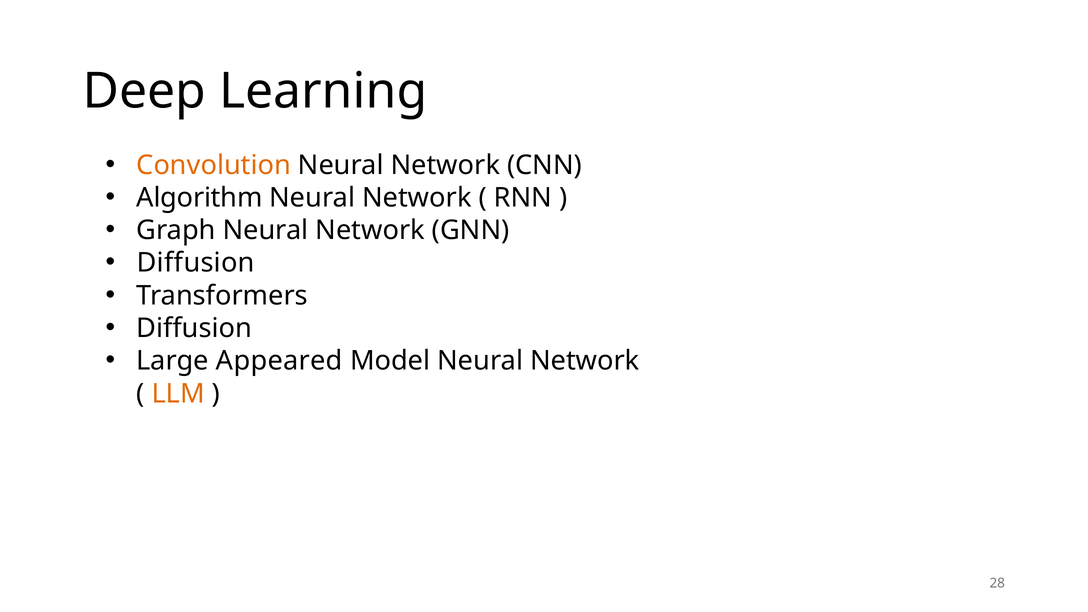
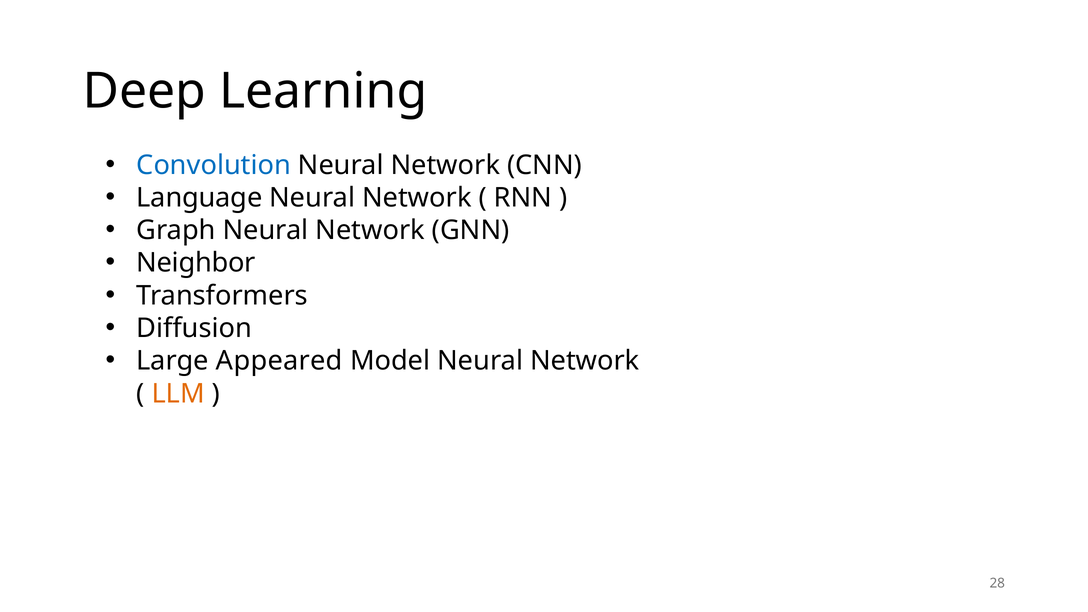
Convolution colour: orange -> blue
Algorithm: Algorithm -> Language
Diffusion at (196, 263): Diffusion -> Neighbor
